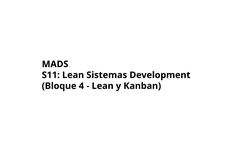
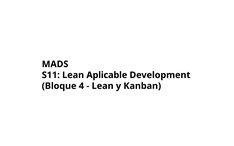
Sistemas: Sistemas -> Aplicable
